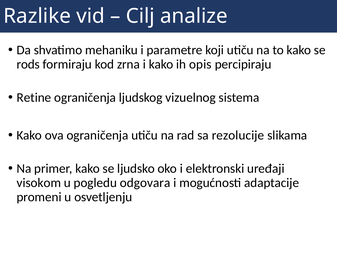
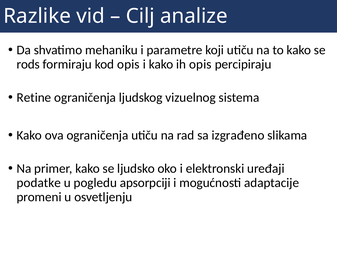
kod zrna: zrna -> opis
rezolucije: rezolucije -> izgrađeno
visokom: visokom -> podatke
odgovara: odgovara -> apsorpciji
